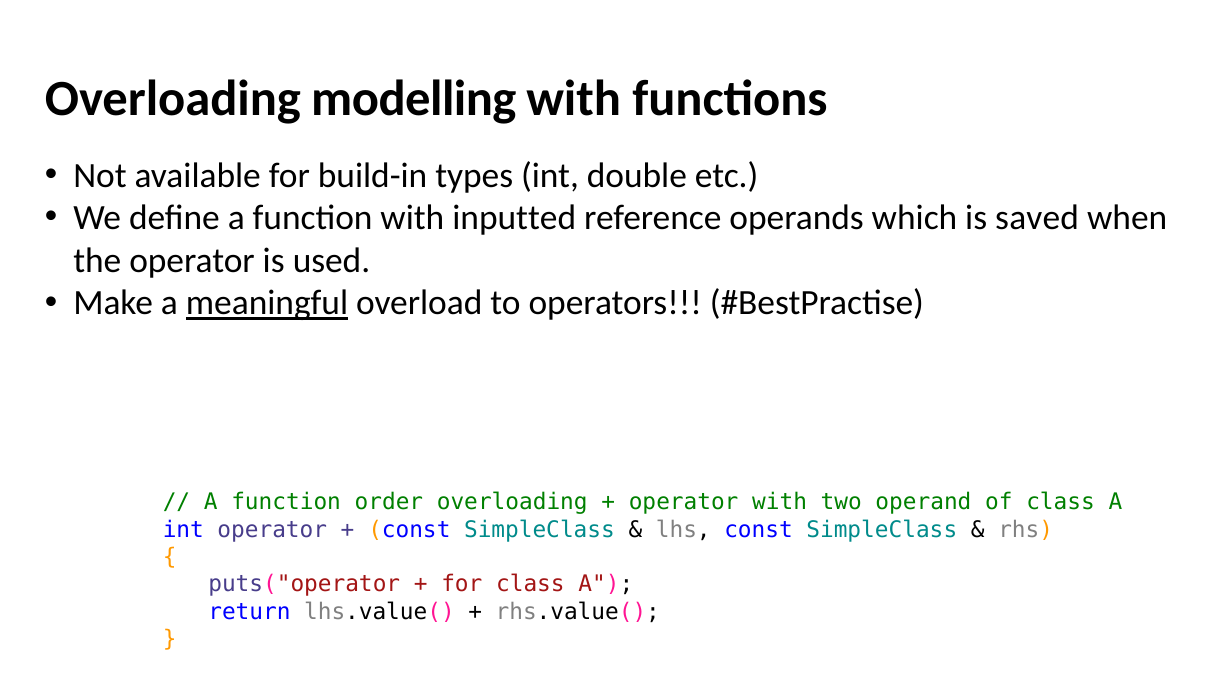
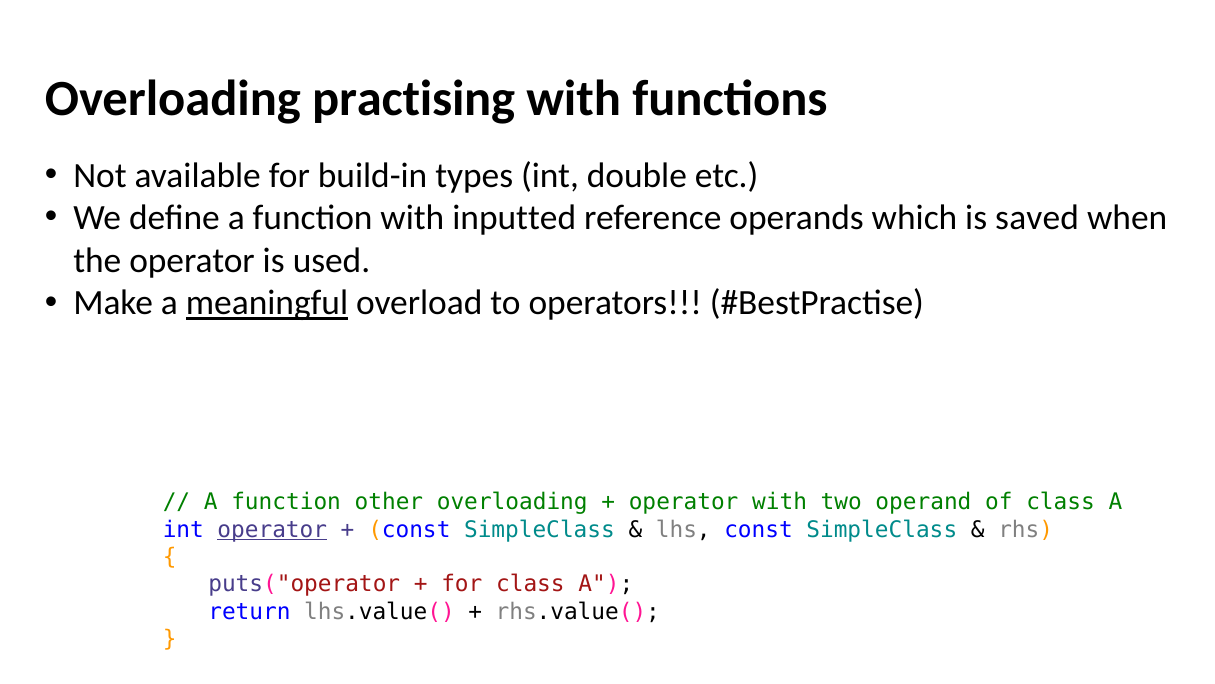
modelling: modelling -> practising
order: order -> other
operator at (272, 529) underline: none -> present
